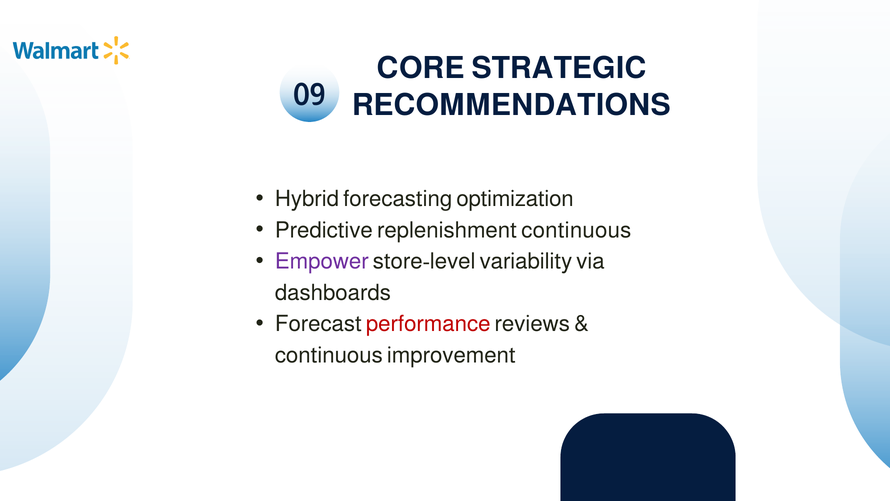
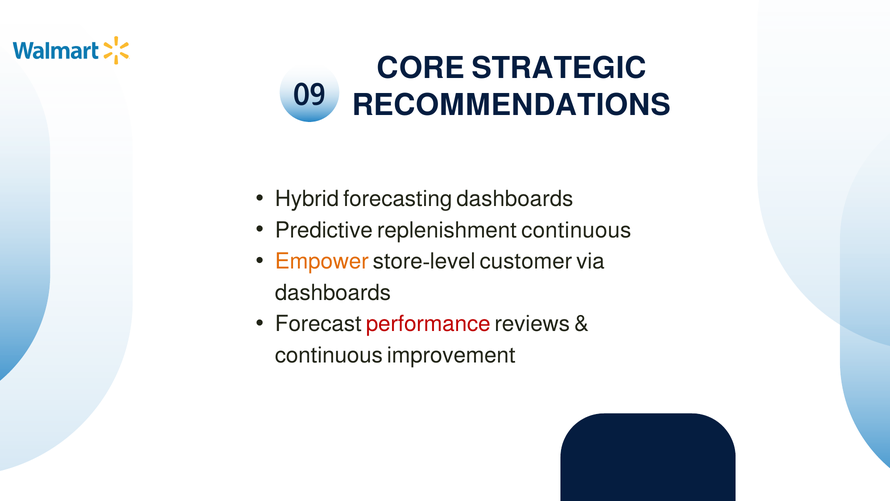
forecasting optimization: optimization -> dashboards
Empower colour: purple -> orange
variability: variability -> customer
